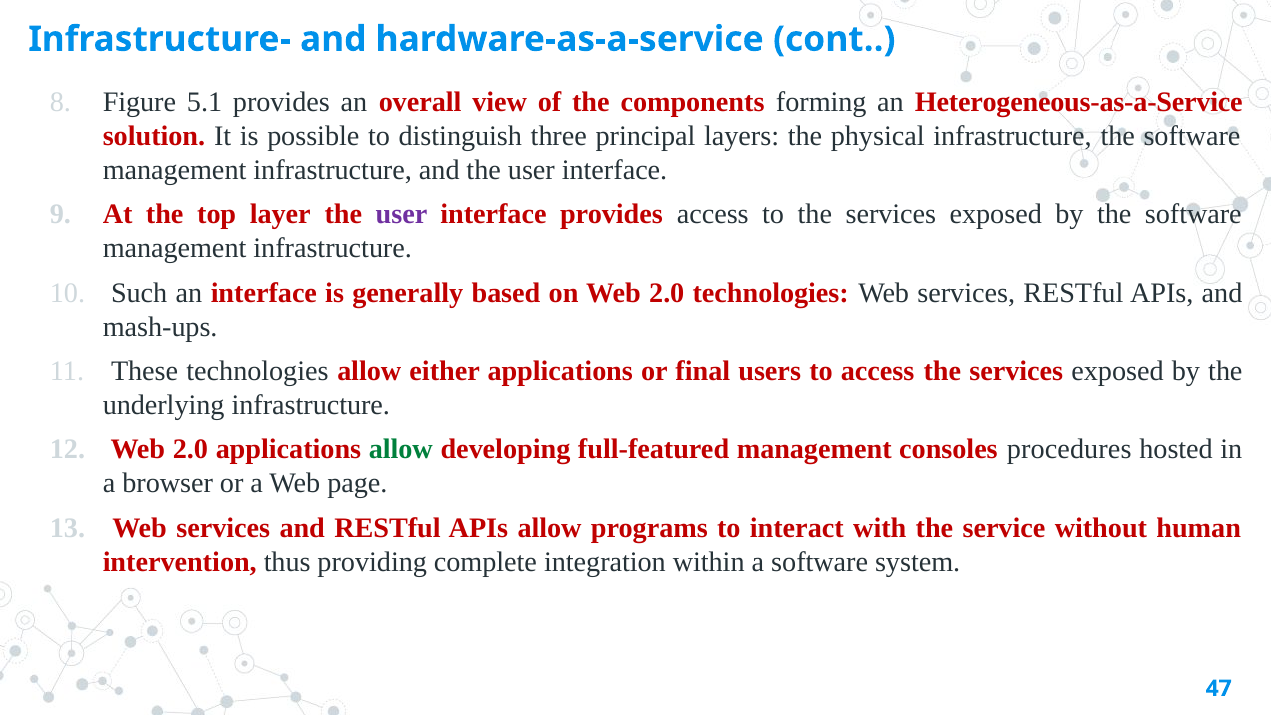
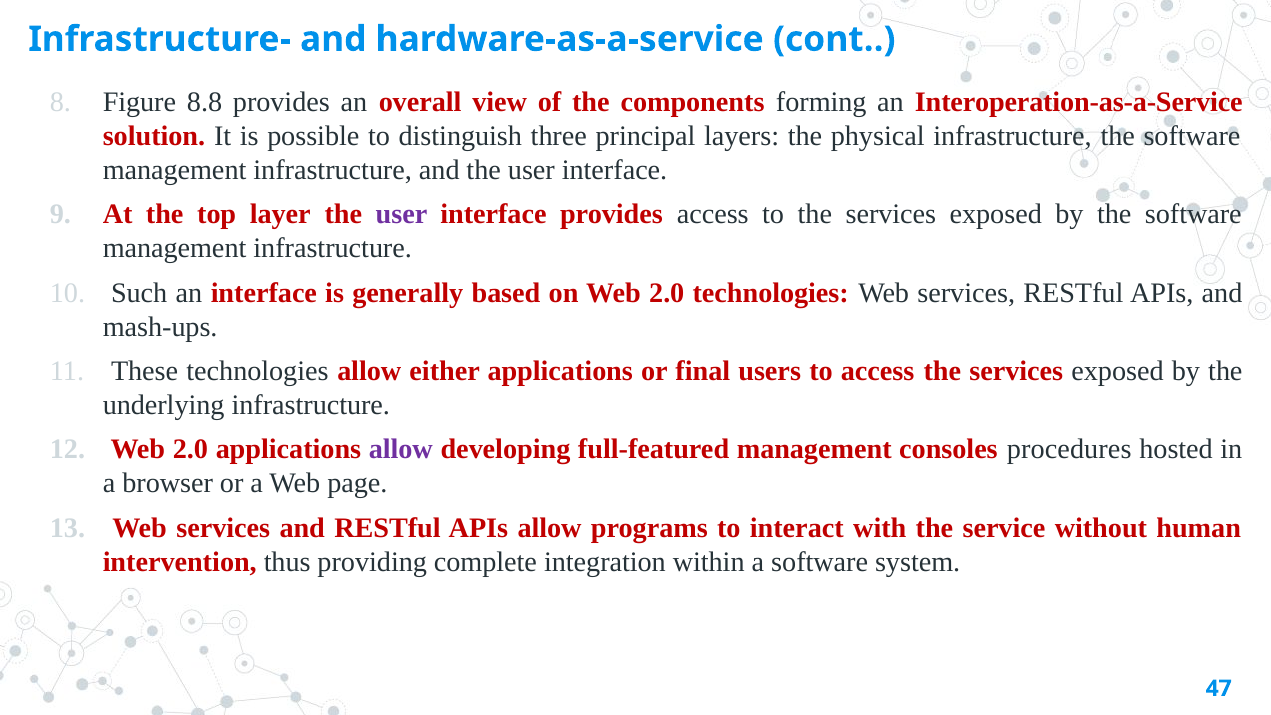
5.1: 5.1 -> 8.8
Heterogeneous-as-a-Service: Heterogeneous-as-a-Service -> Interoperation-as-a-Service
allow at (401, 450) colour: green -> purple
